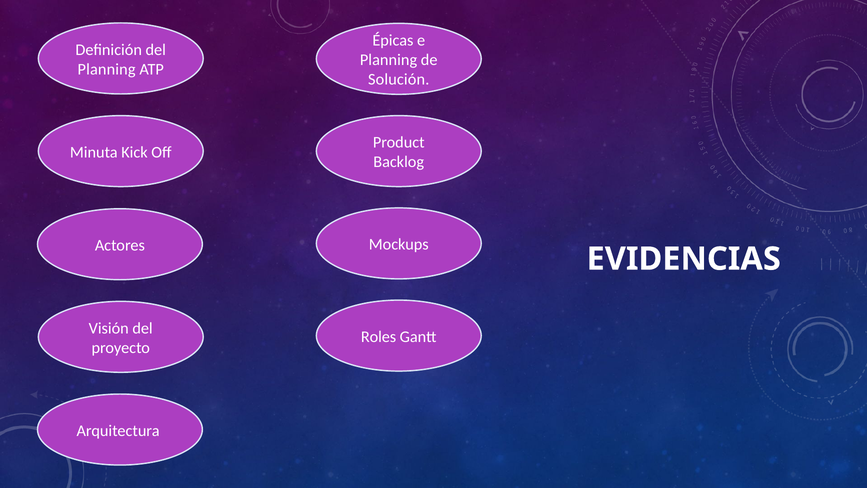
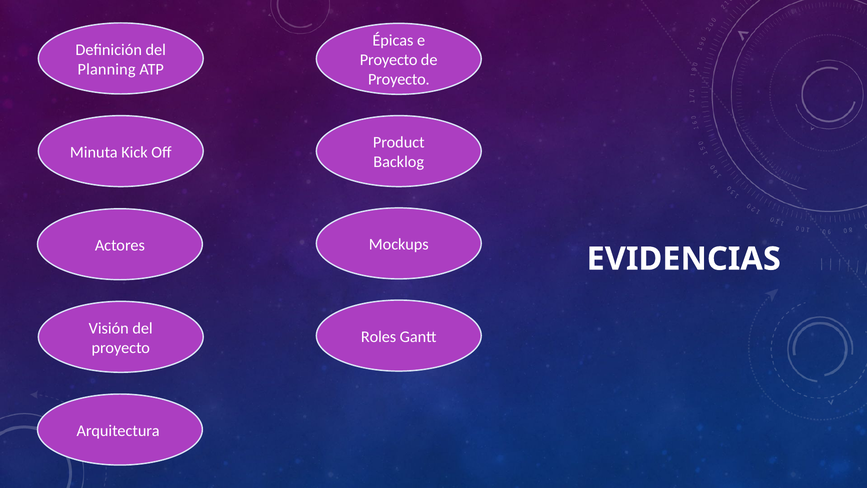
Planning at (389, 60): Planning -> Proyecto
Solución at (399, 79): Solución -> Proyecto
